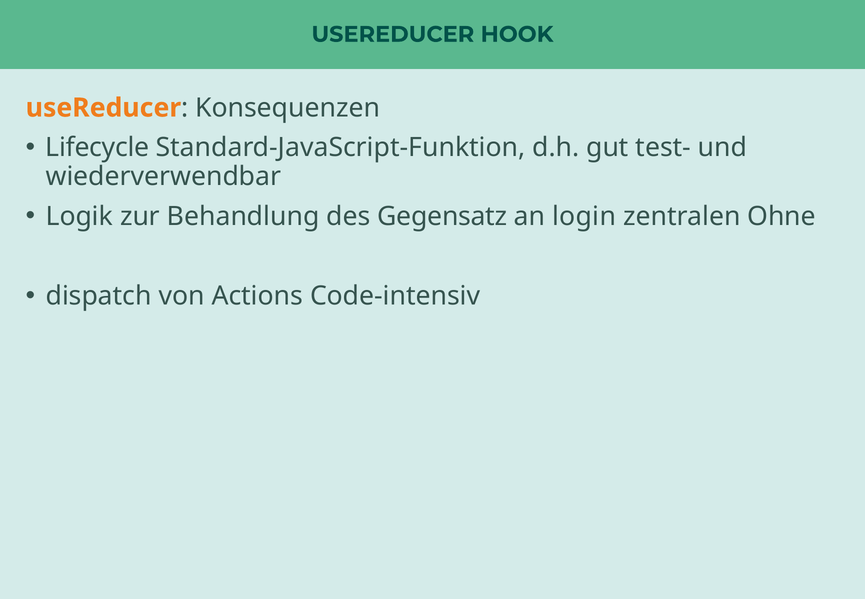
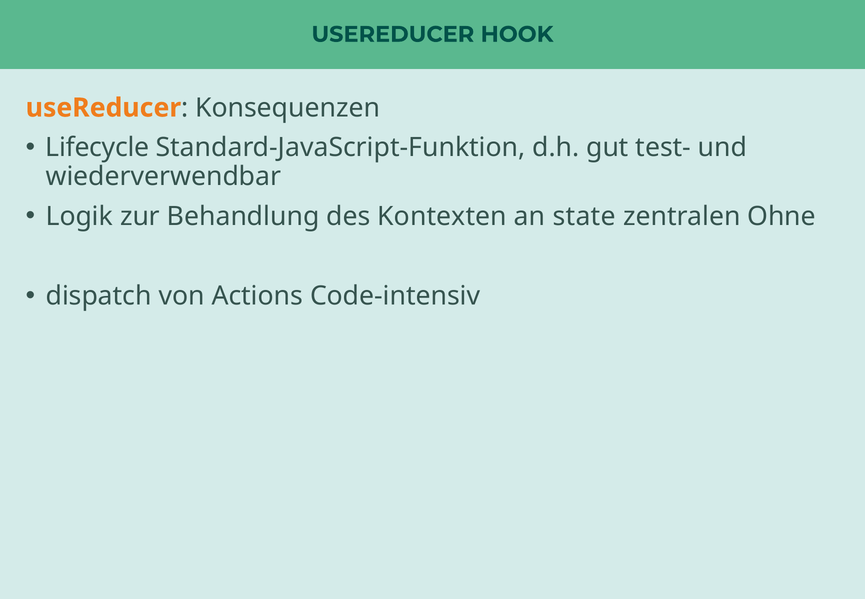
Gegensatz: Gegensatz -> Kontexten
login: login -> state
